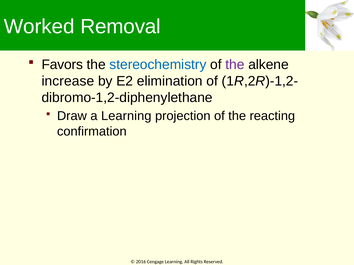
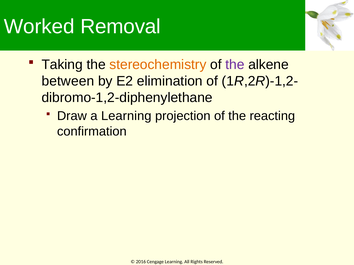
Favors: Favors -> Taking
stereochemistry colour: blue -> orange
increase: increase -> between
